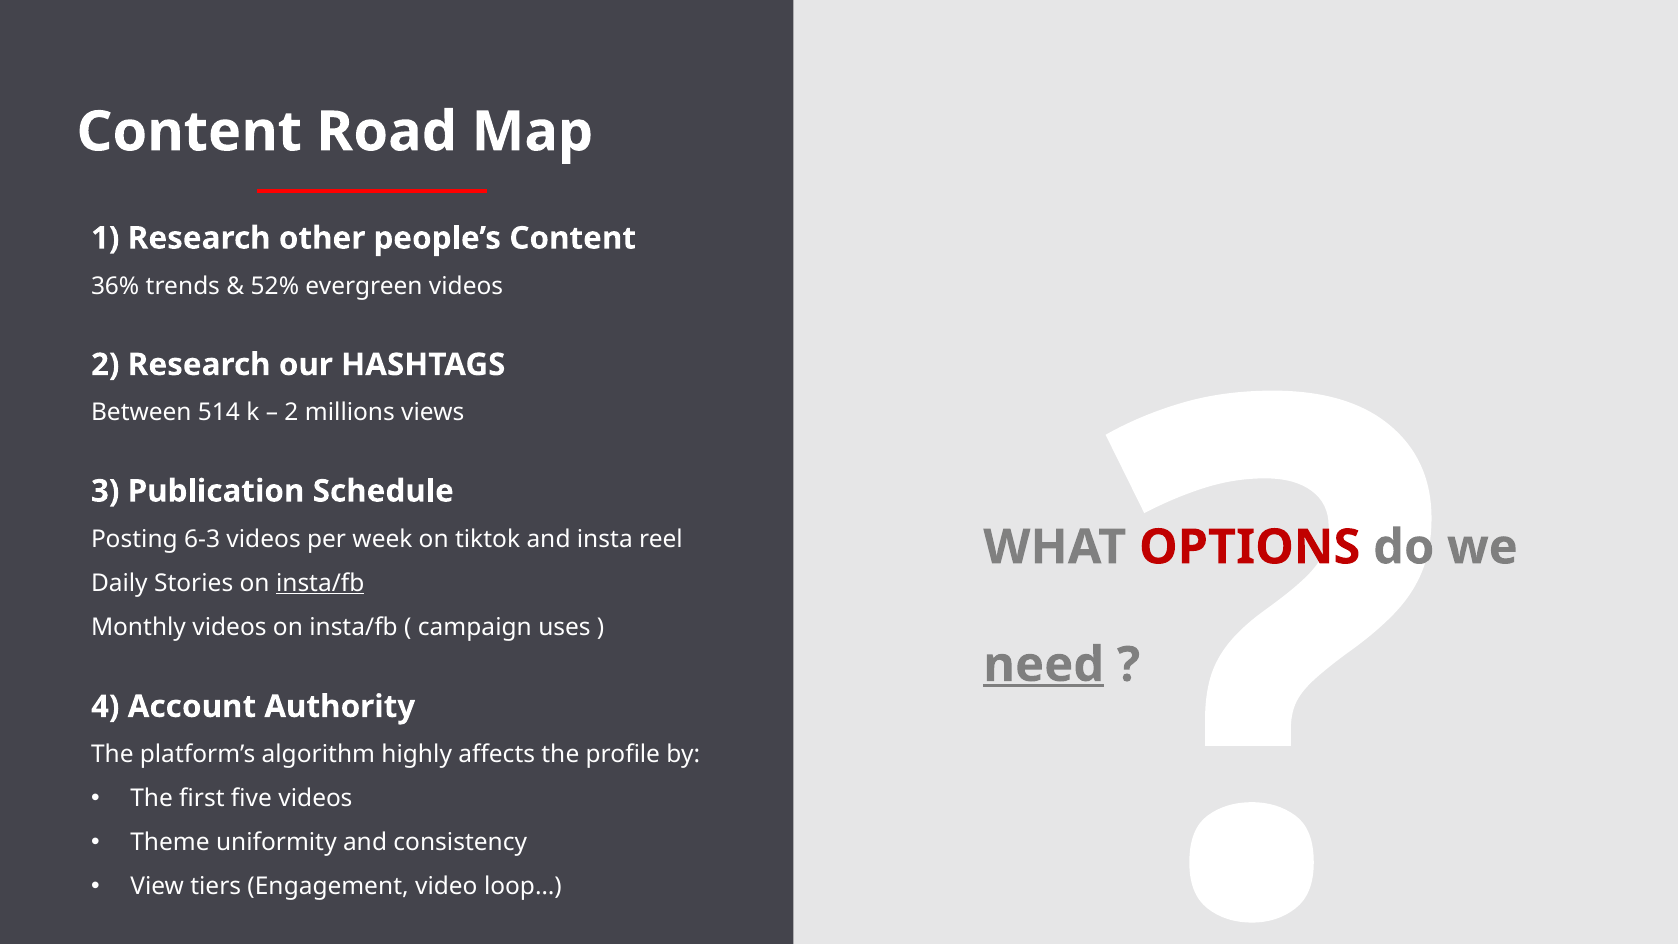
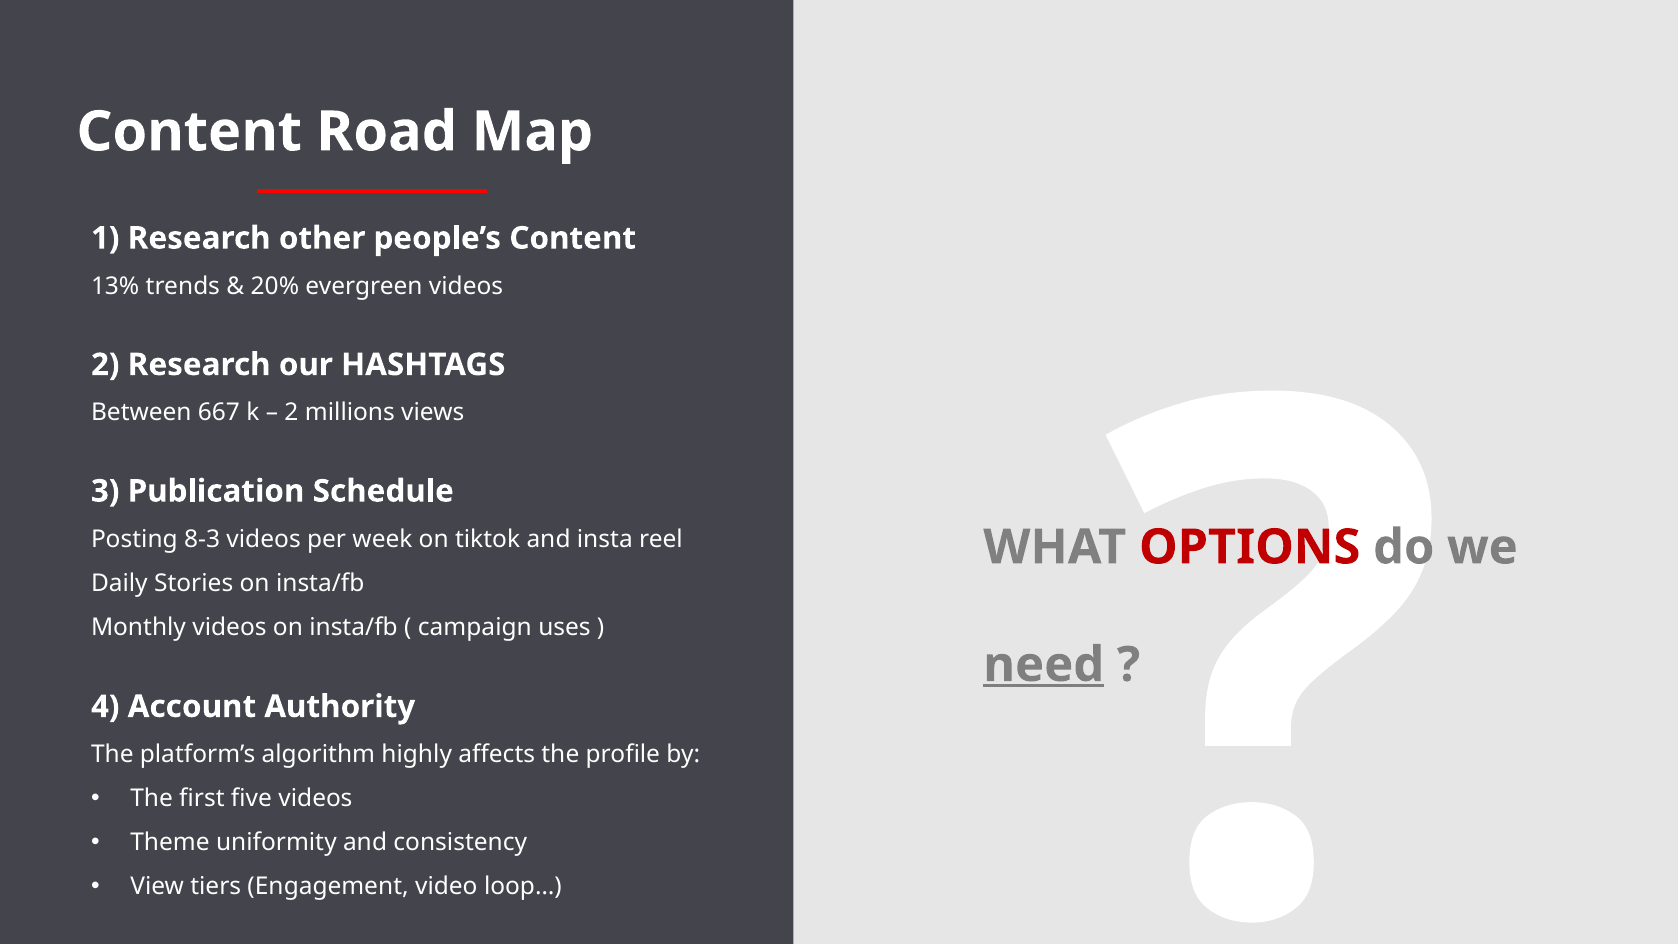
36%: 36% -> 13%
52%: 52% -> 20%
514: 514 -> 667
6-3: 6-3 -> 8-3
insta/fb at (320, 583) underline: present -> none
